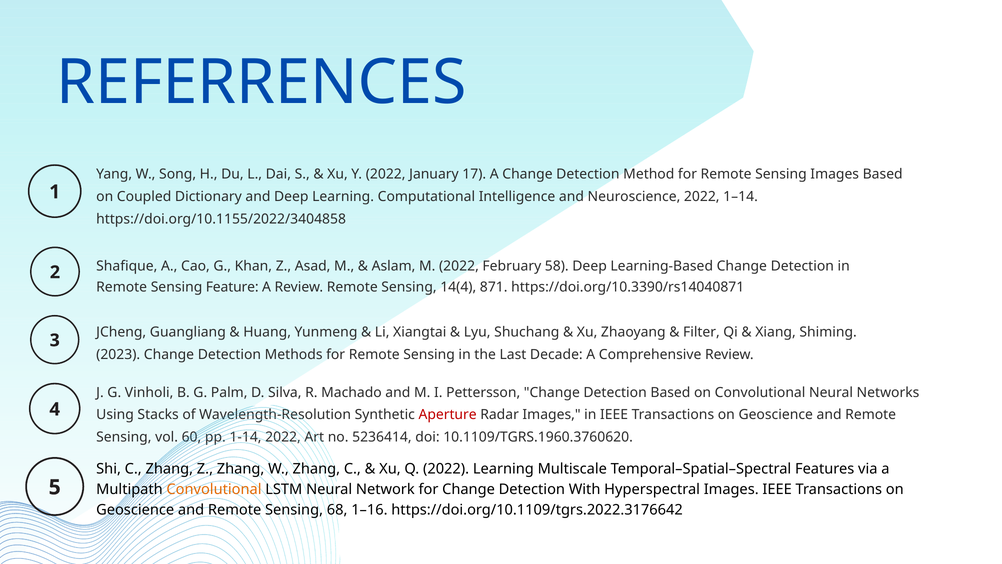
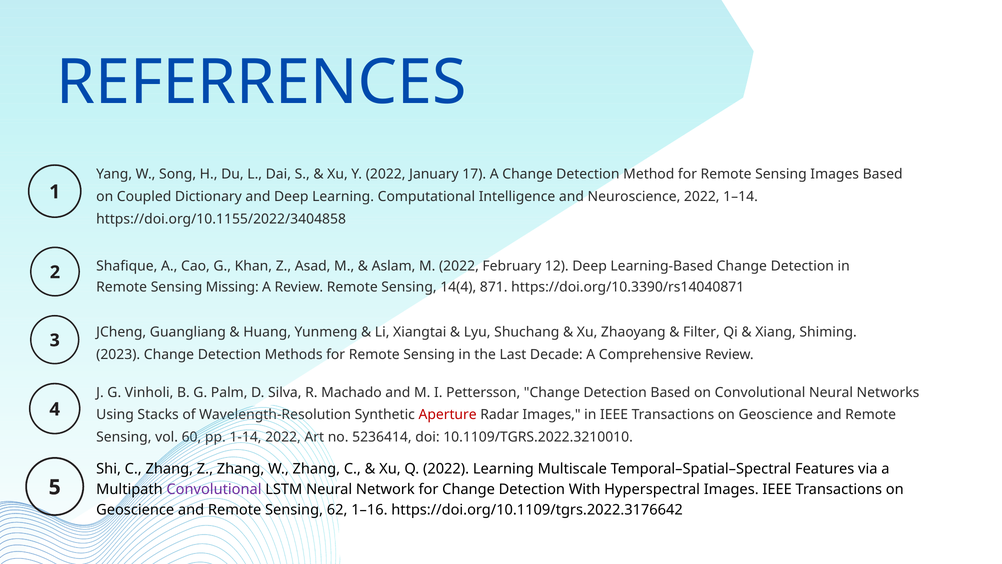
58: 58 -> 12
Feature: Feature -> Missing
10.1109/TGRS.1960.3760620: 10.1109/TGRS.1960.3760620 -> 10.1109/TGRS.2022.3210010
Convolutional at (214, 489) colour: orange -> purple
68: 68 -> 62
